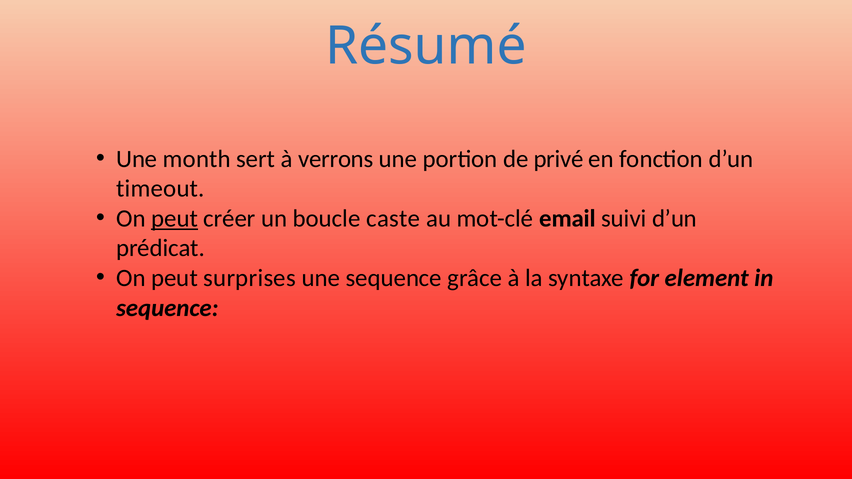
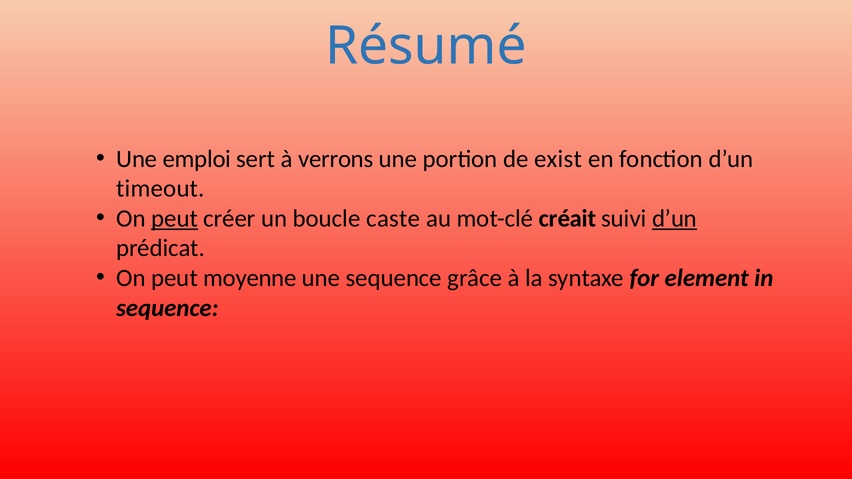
month: month -> emploi
privé: privé -> exist
email: email -> créait
d’un at (675, 219) underline: none -> present
surprises: surprises -> moyenne
